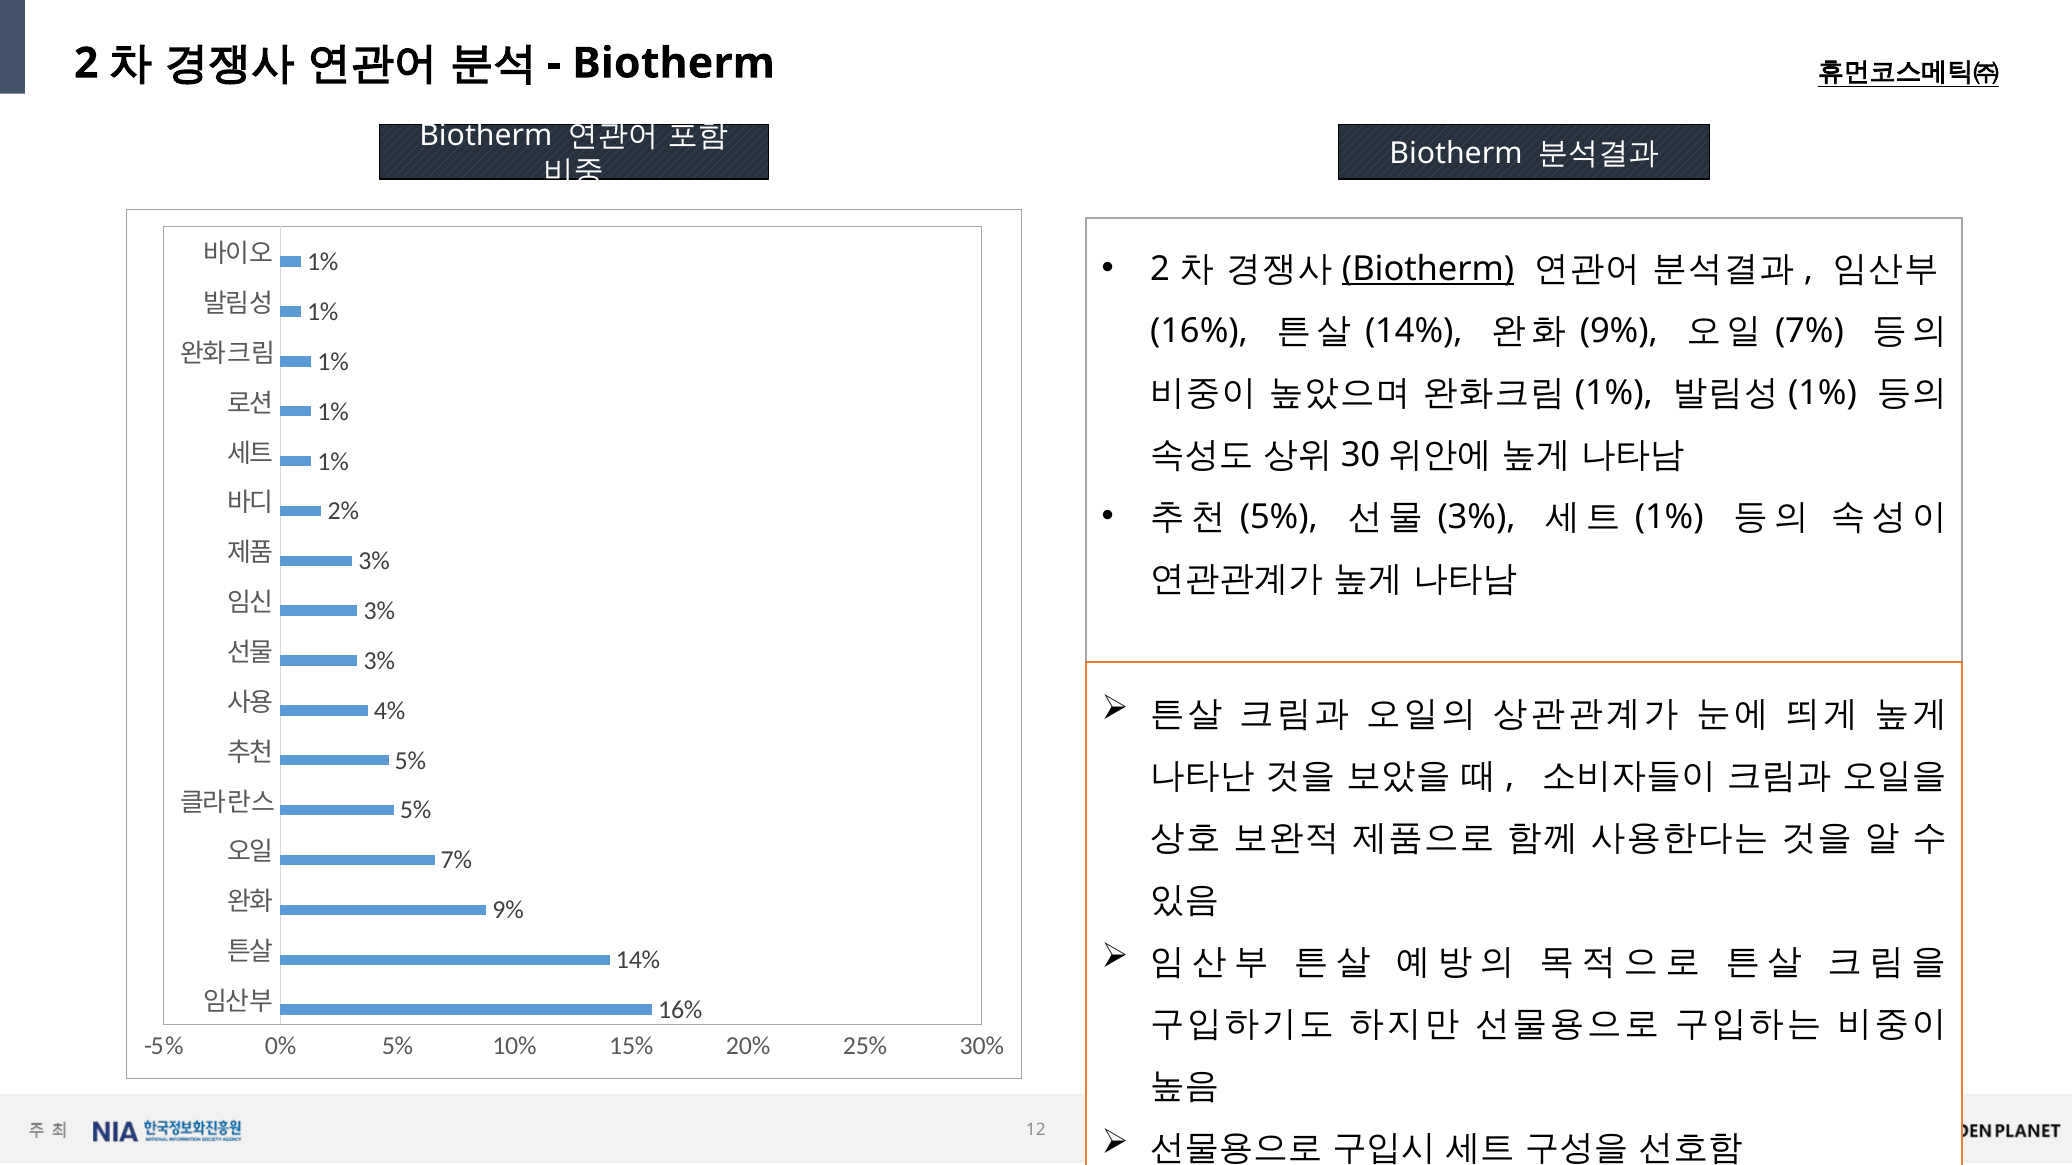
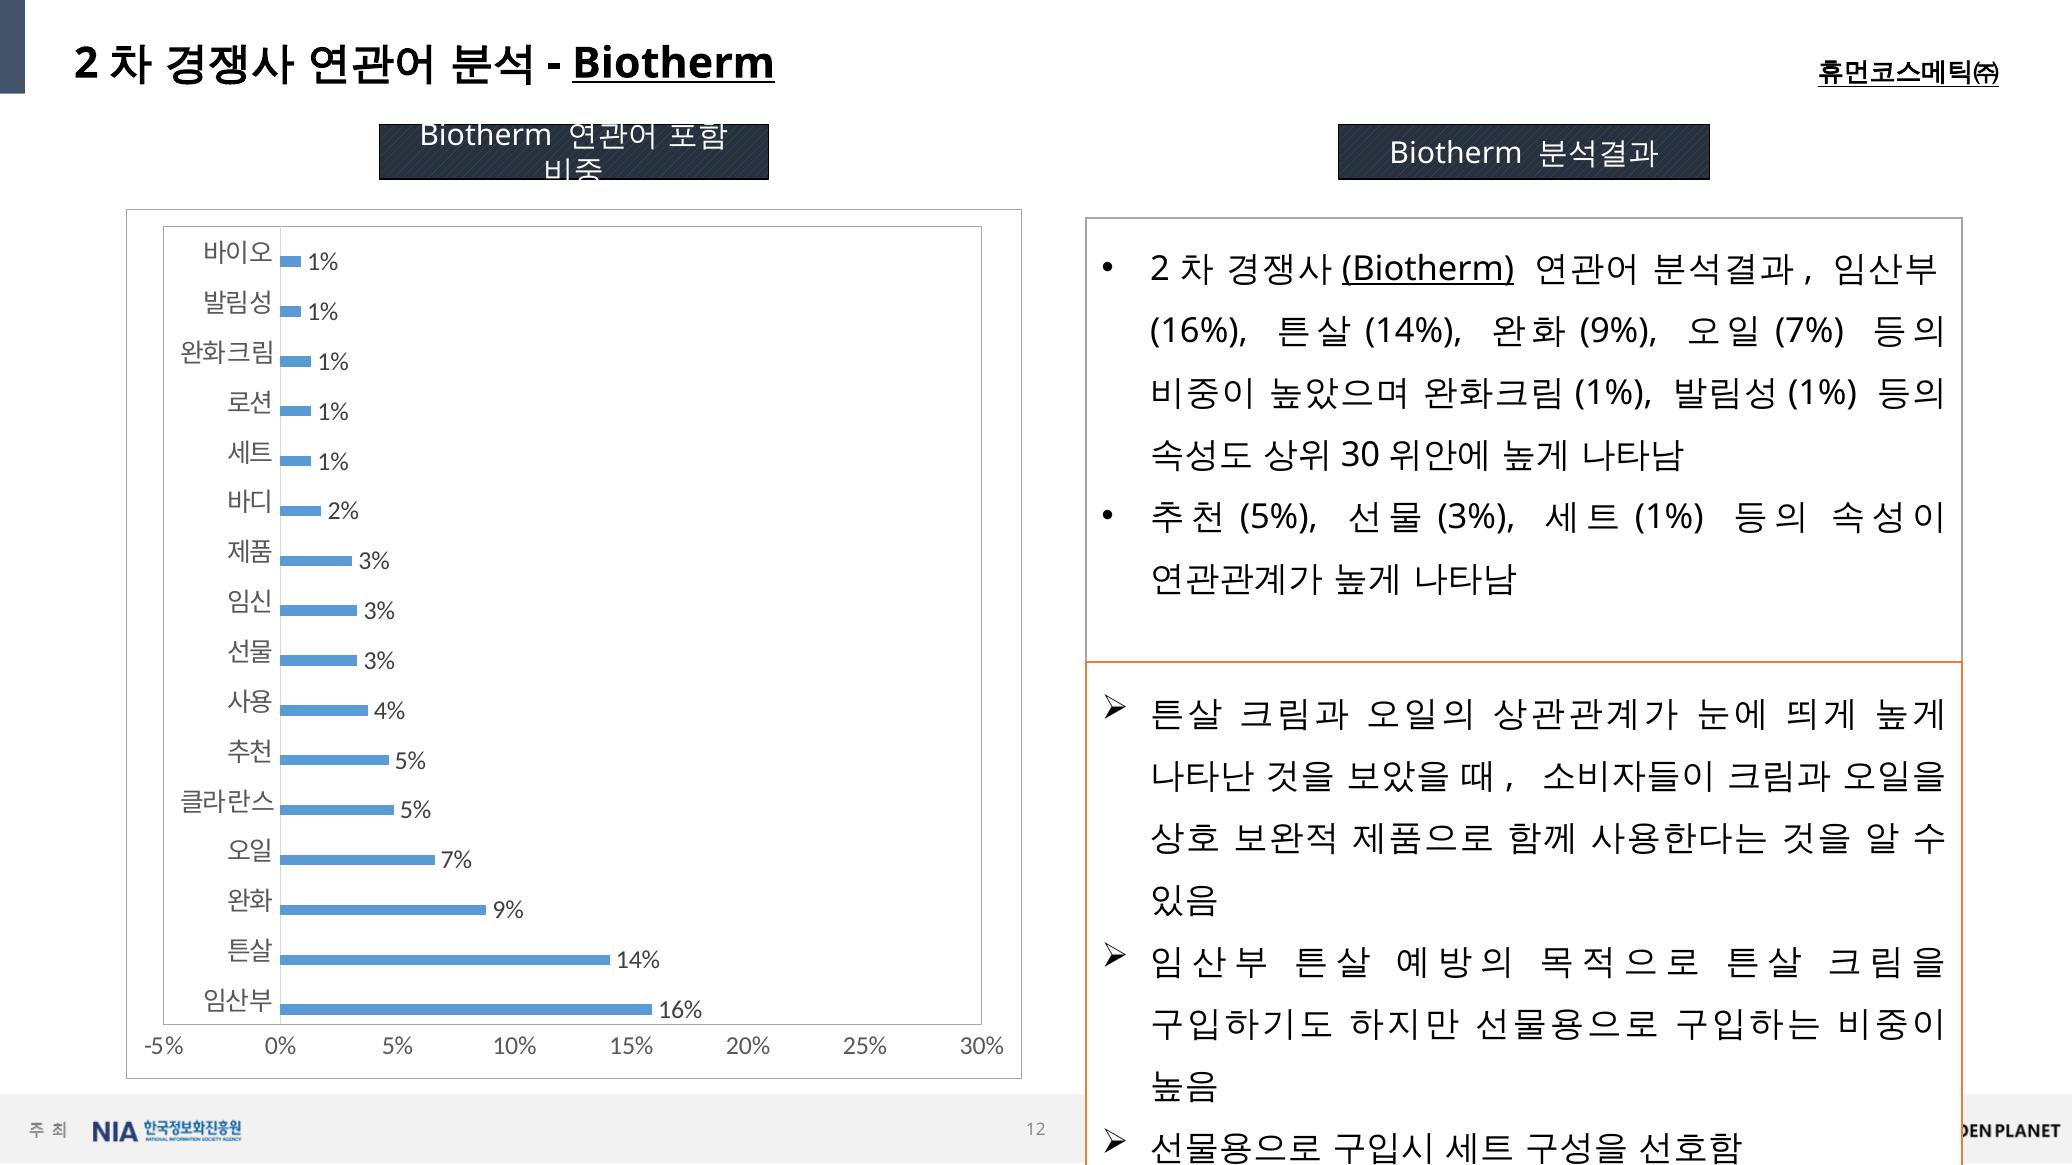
Biotherm at (673, 63) underline: none -> present
